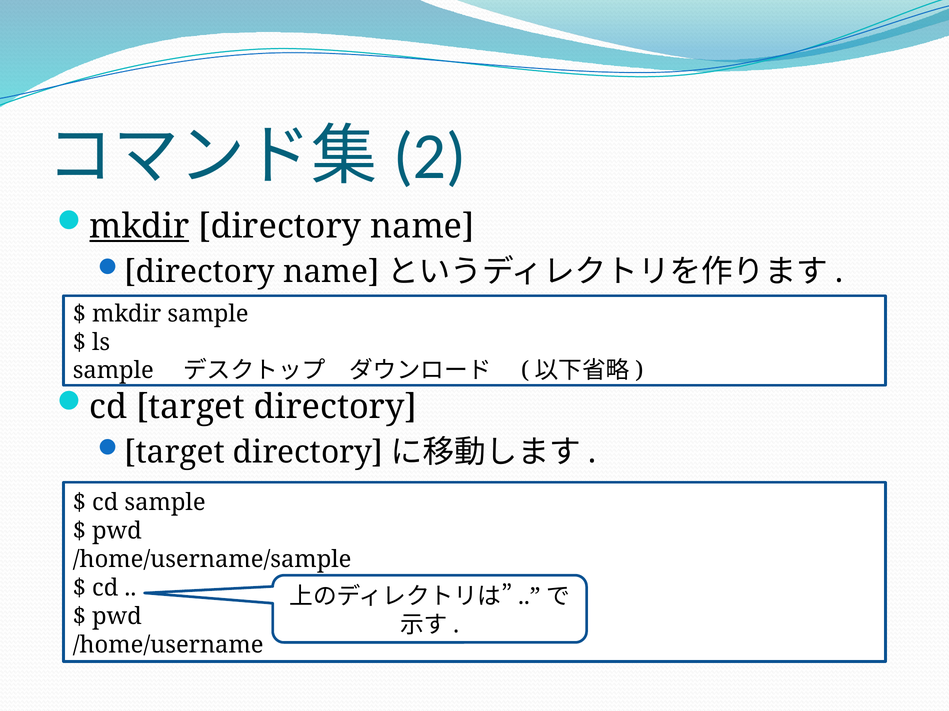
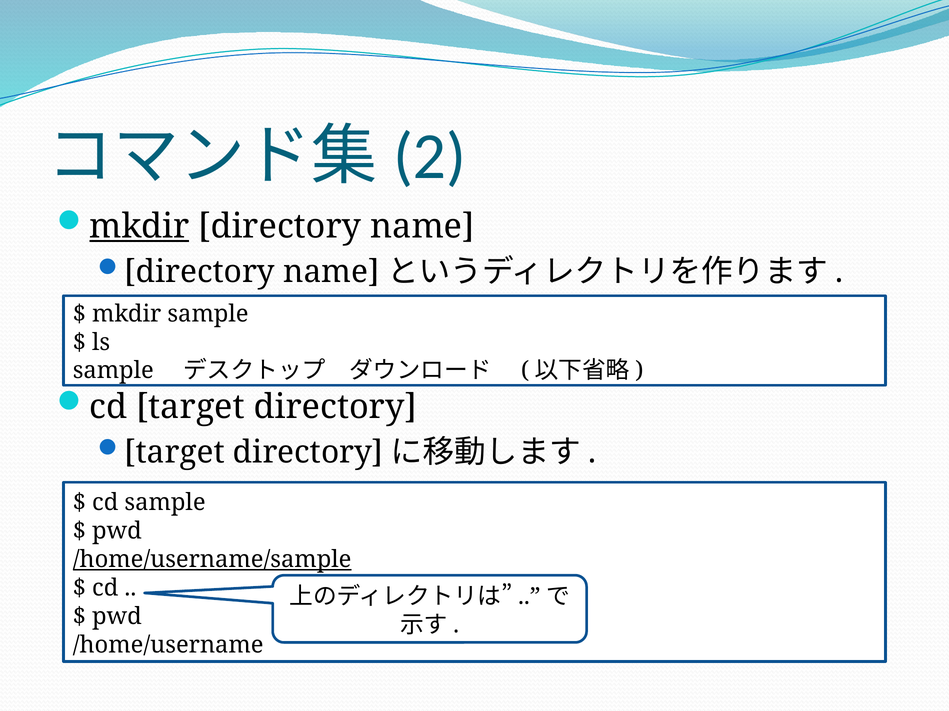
/home/username/sample underline: none -> present
